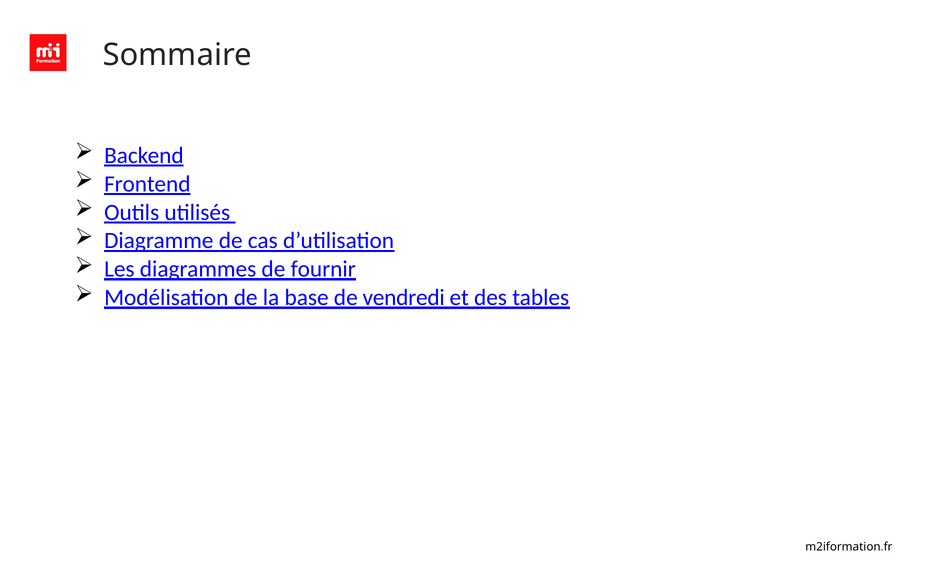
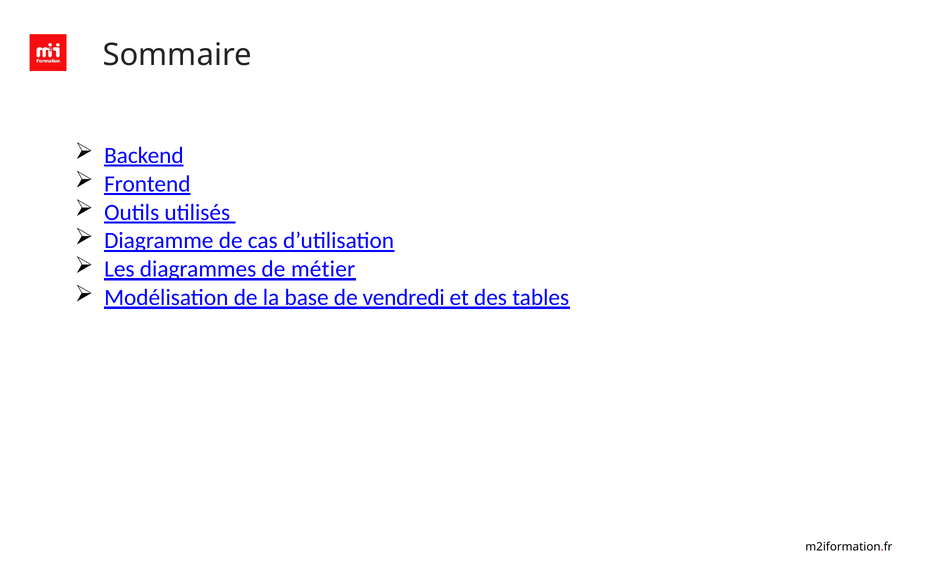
fournir: fournir -> métier
